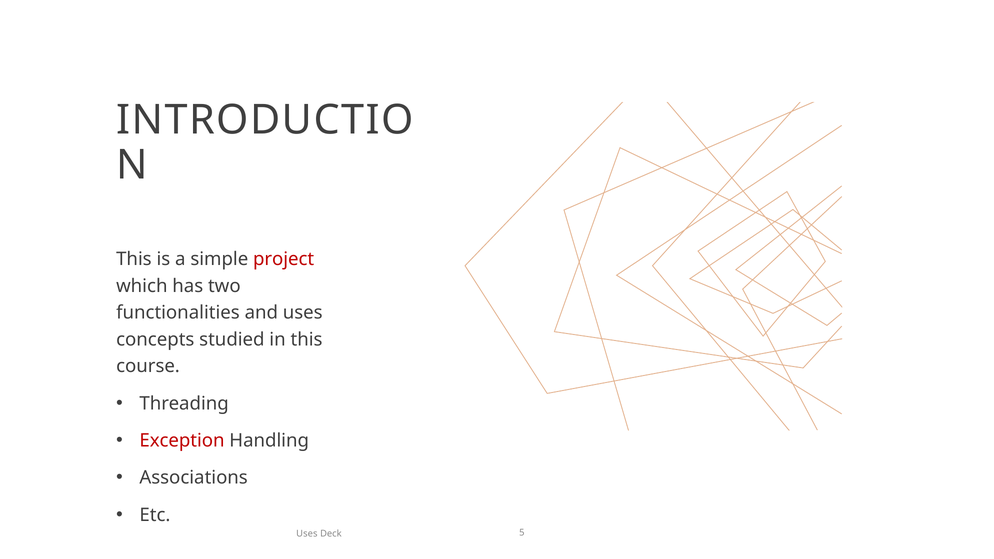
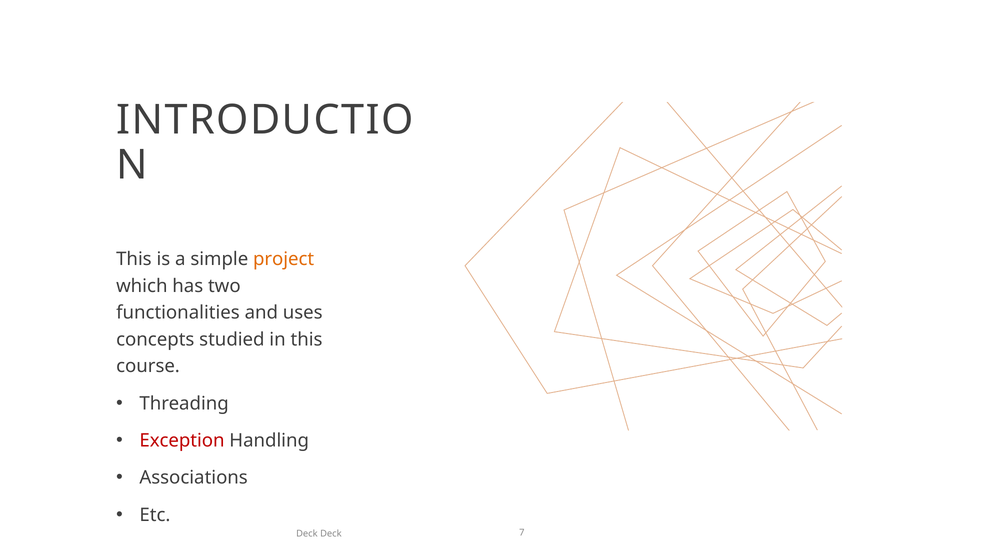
project colour: red -> orange
Uses at (307, 534): Uses -> Deck
5: 5 -> 7
